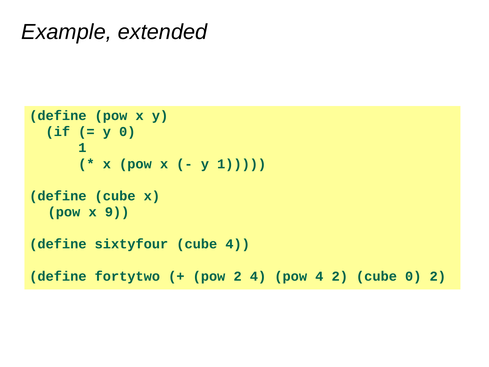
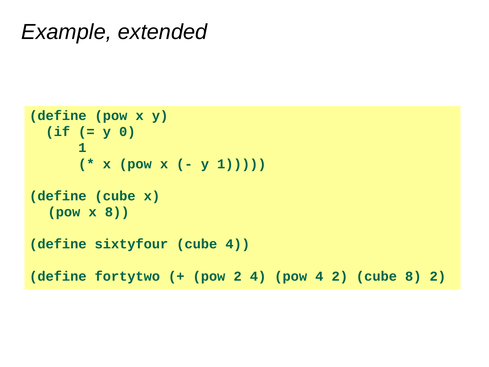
x 9: 9 -> 8
cube 0: 0 -> 8
